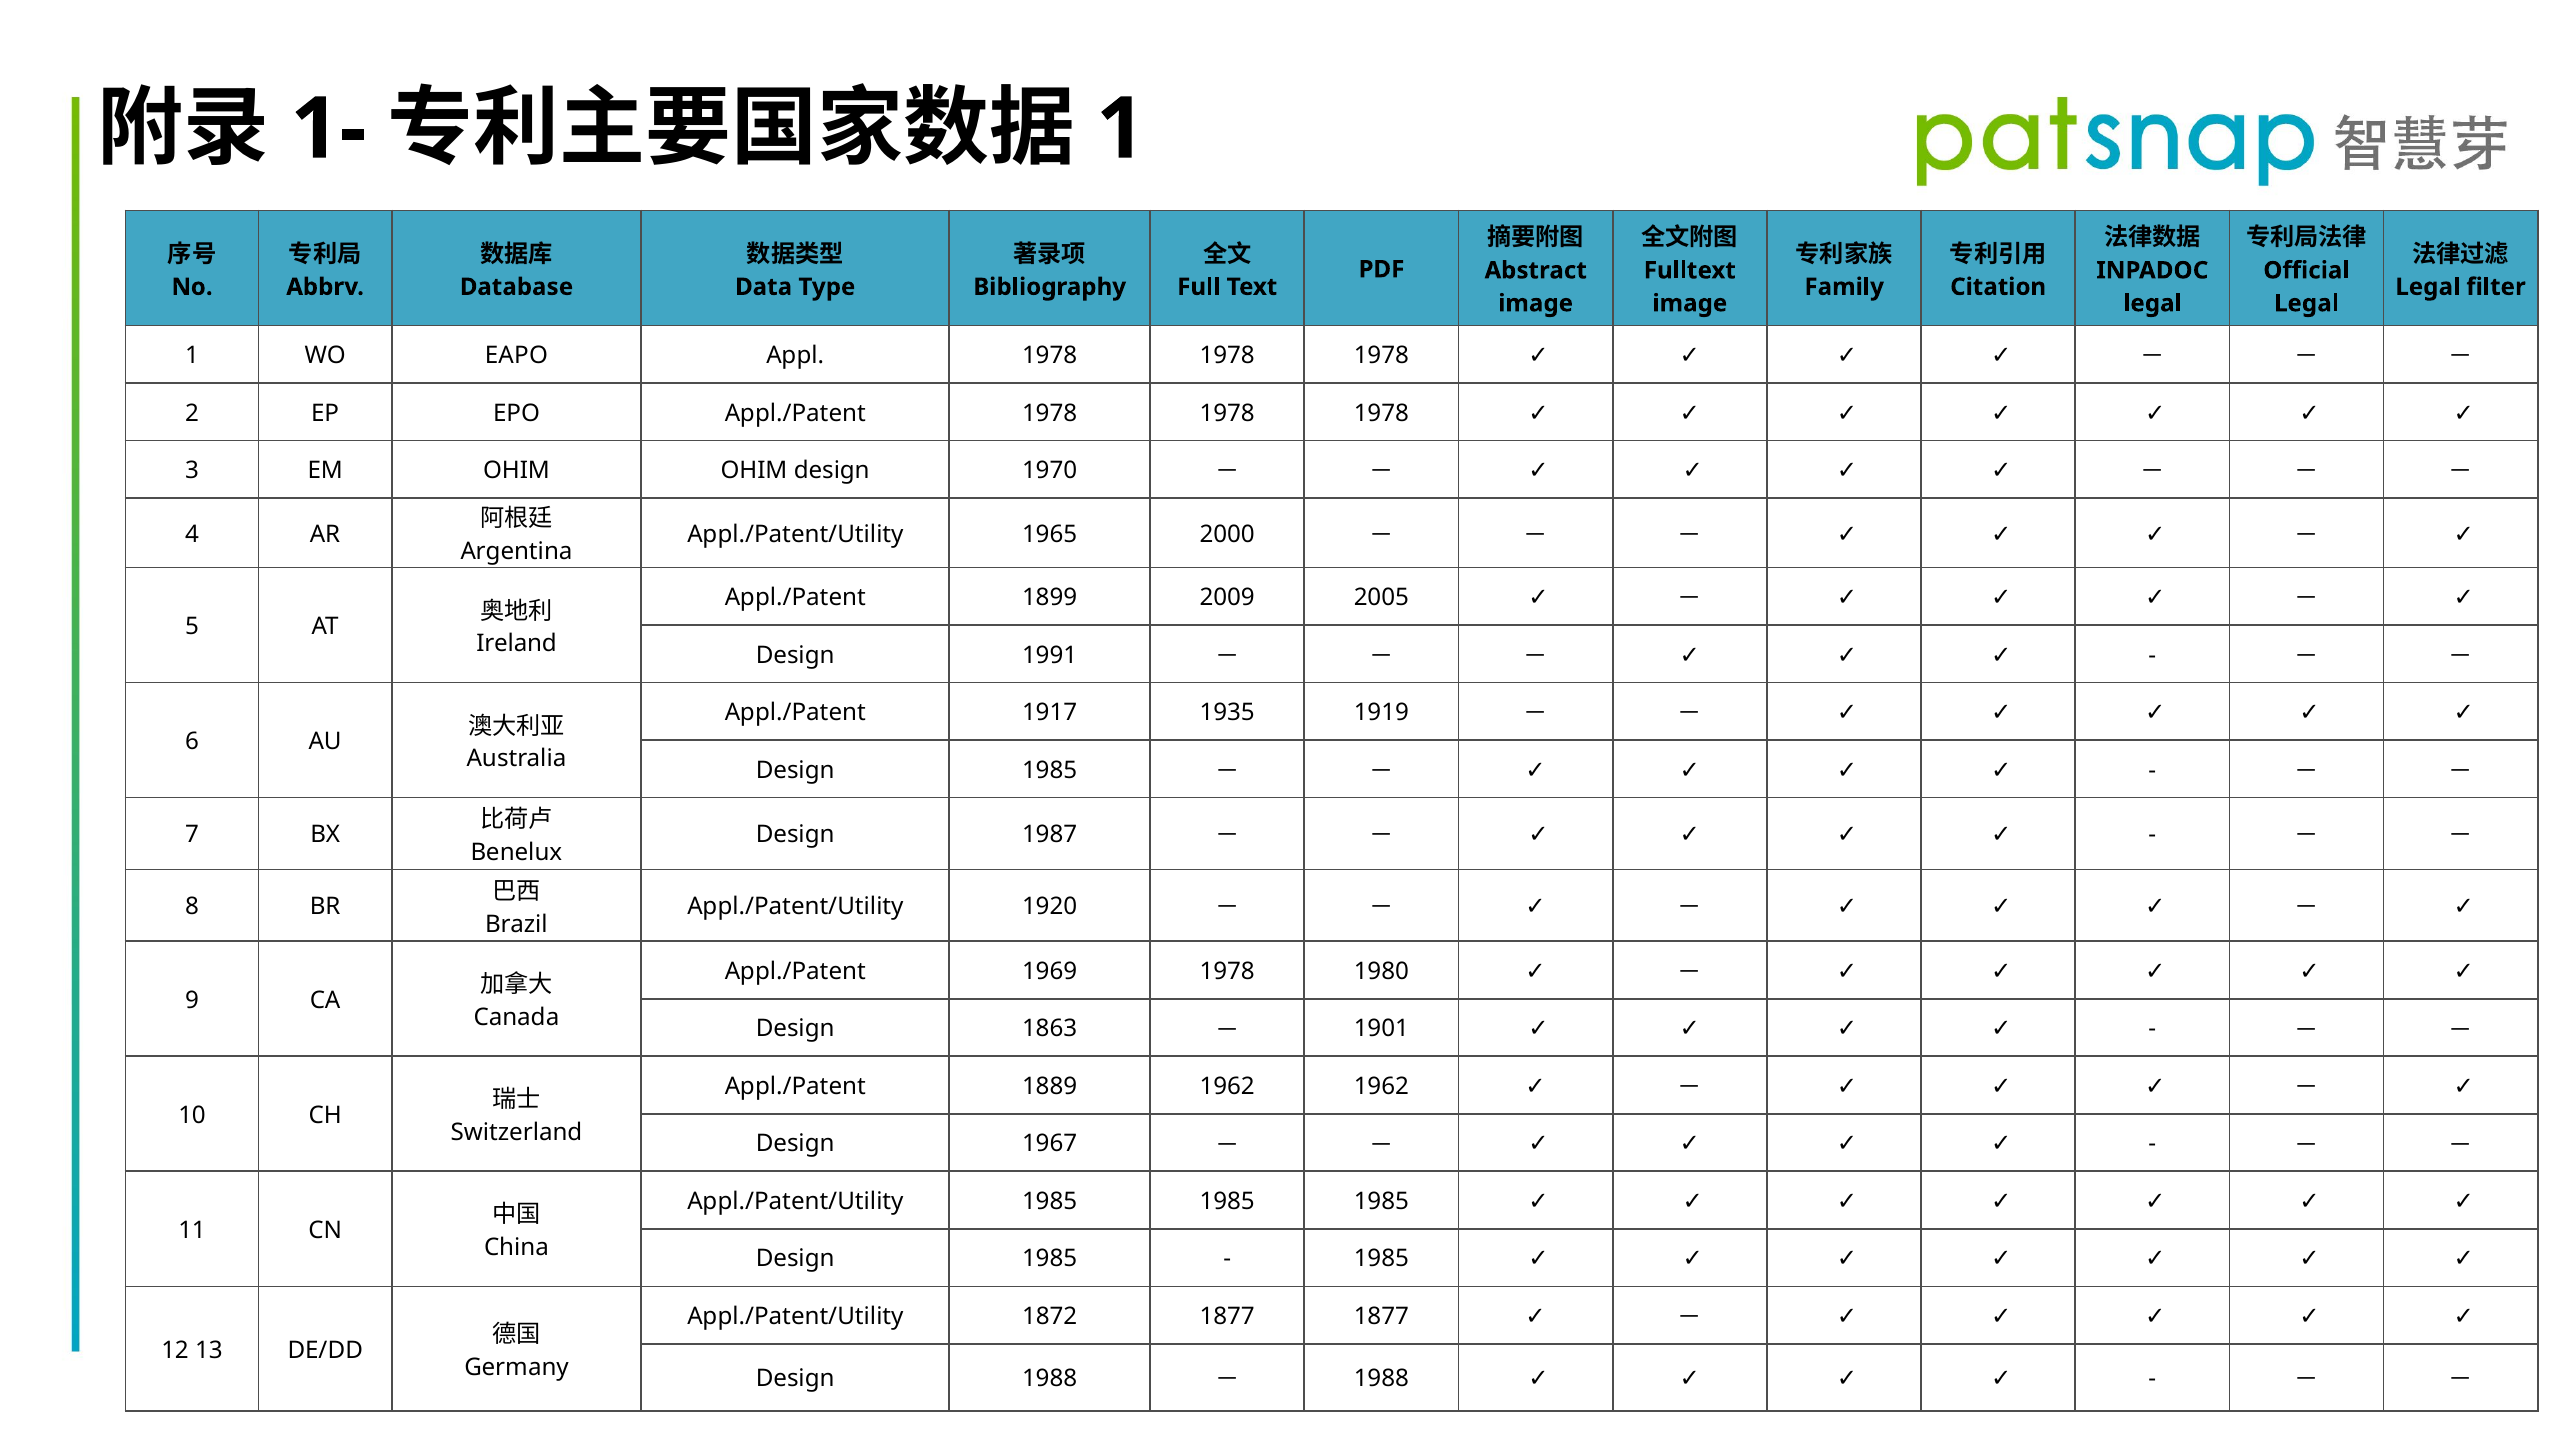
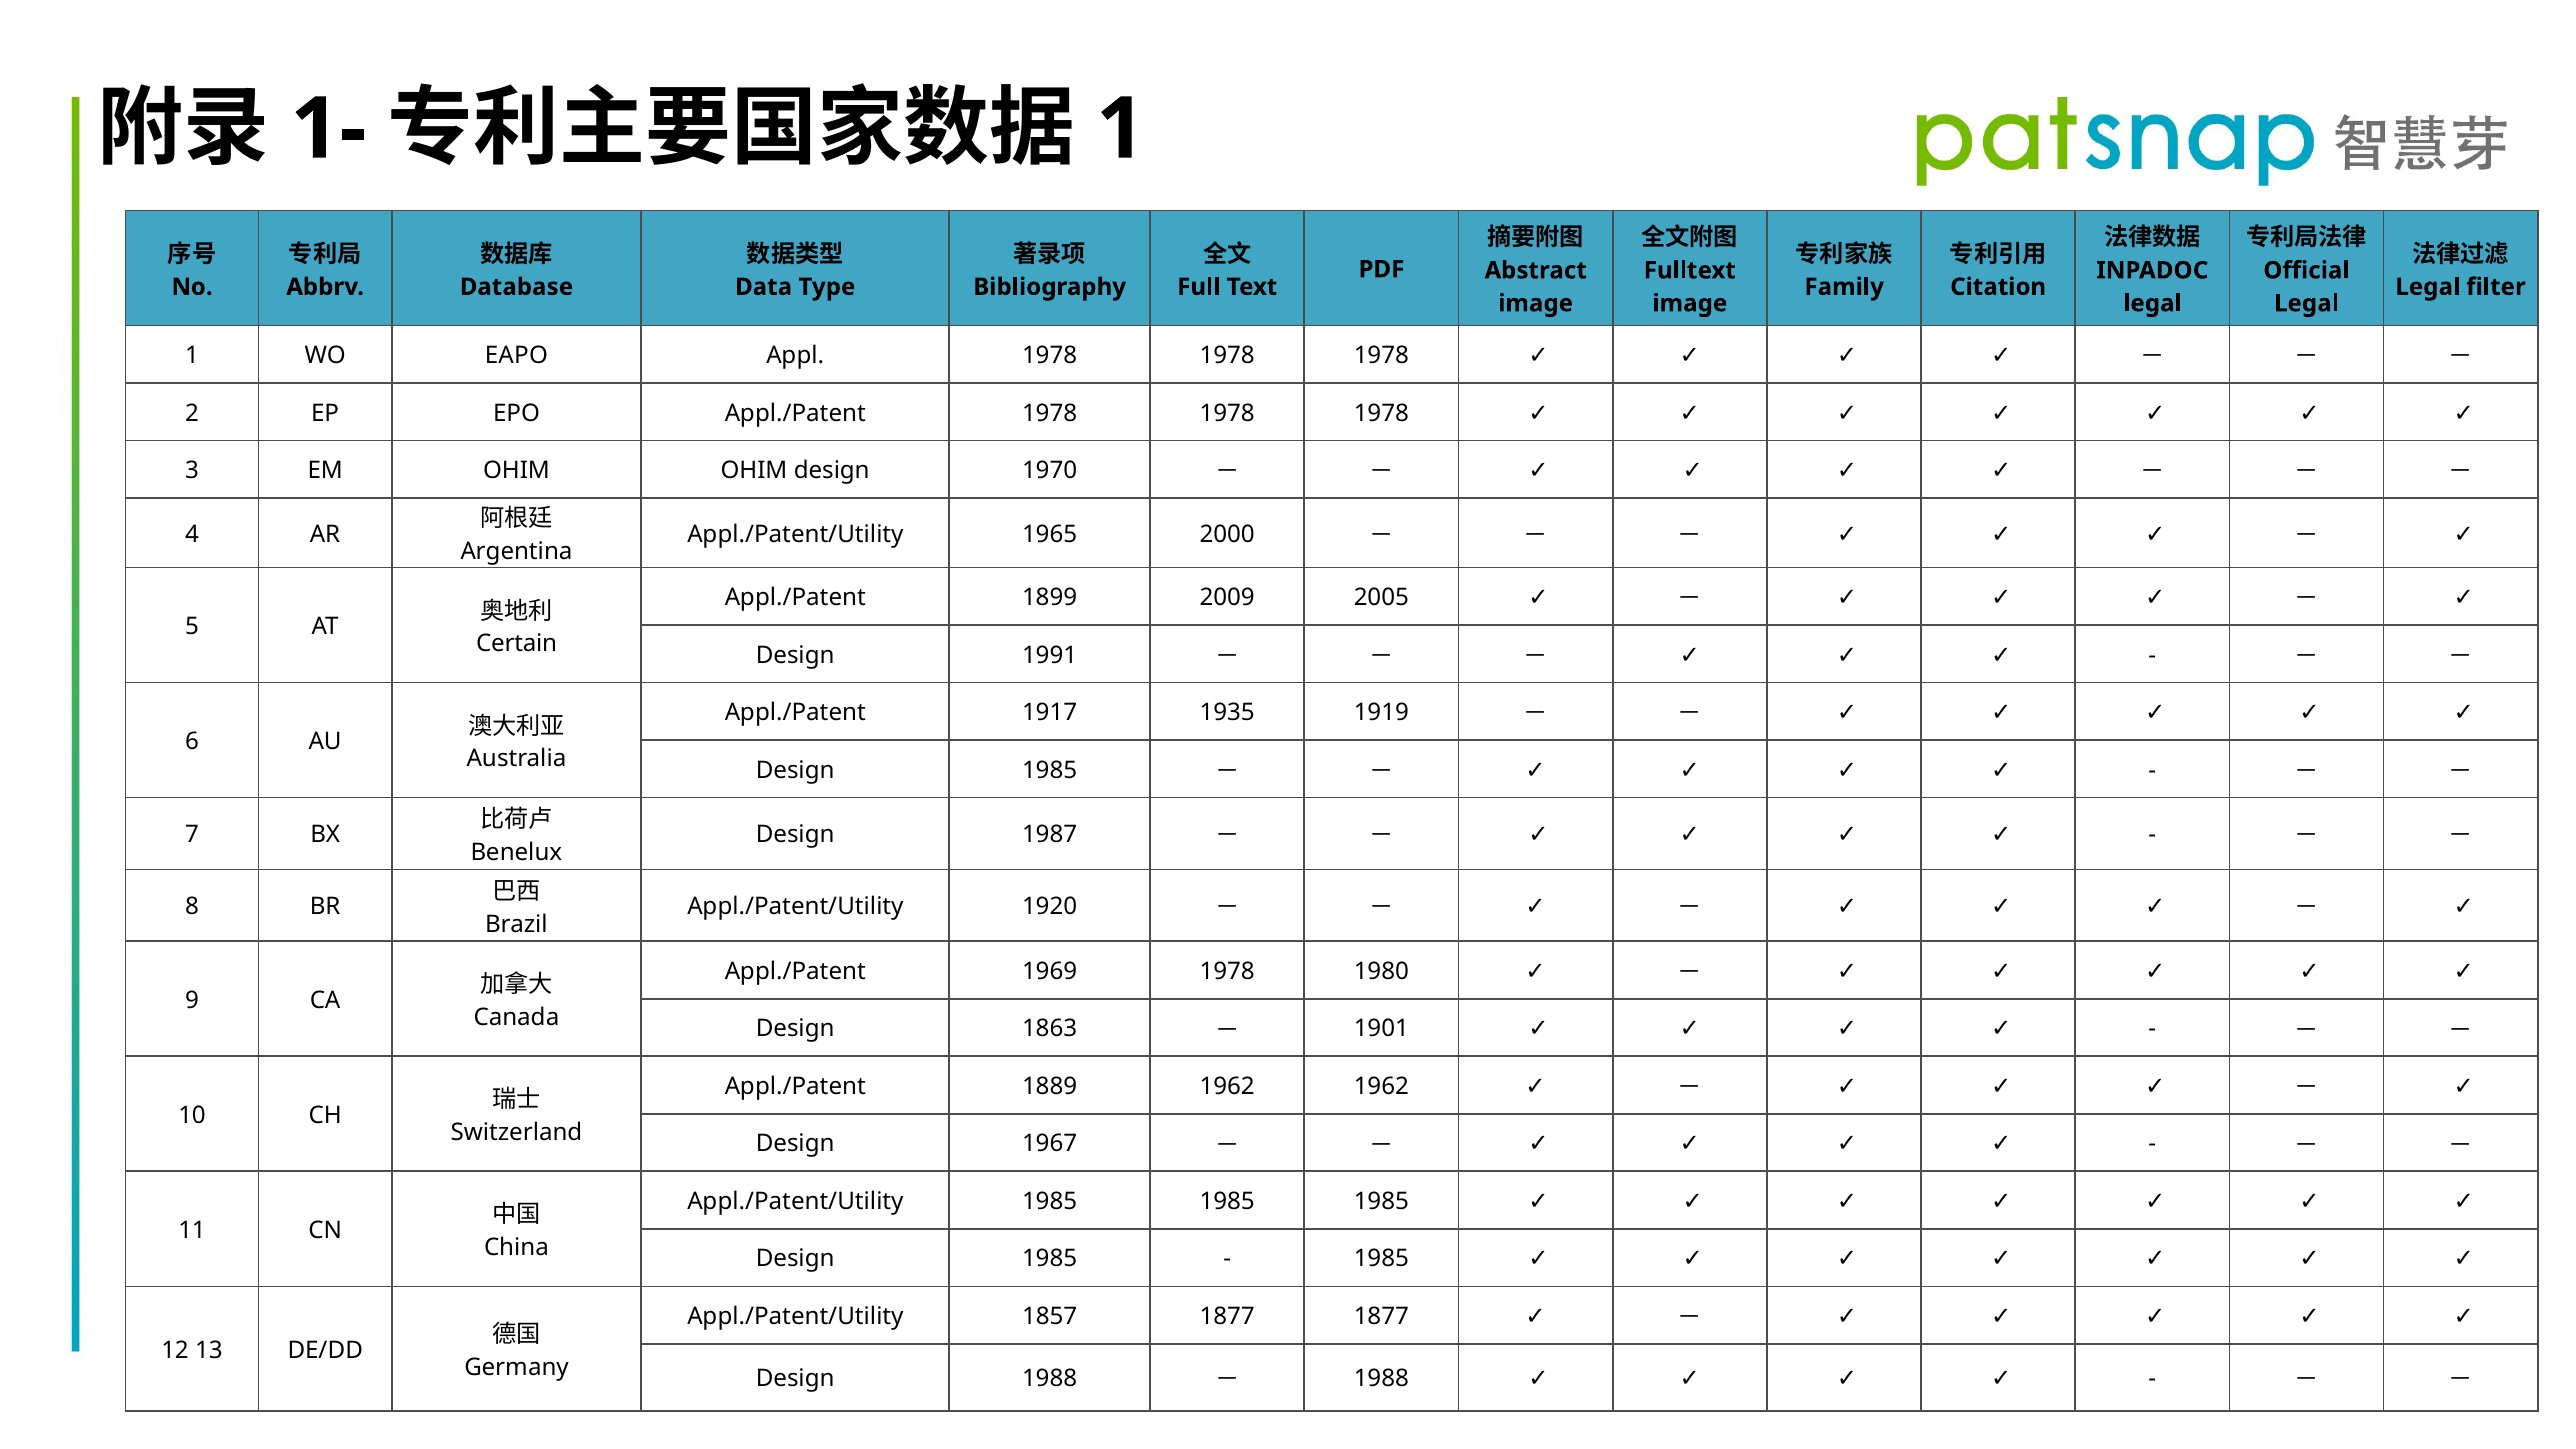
Ireland: Ireland -> Certain
1872: 1872 -> 1857
